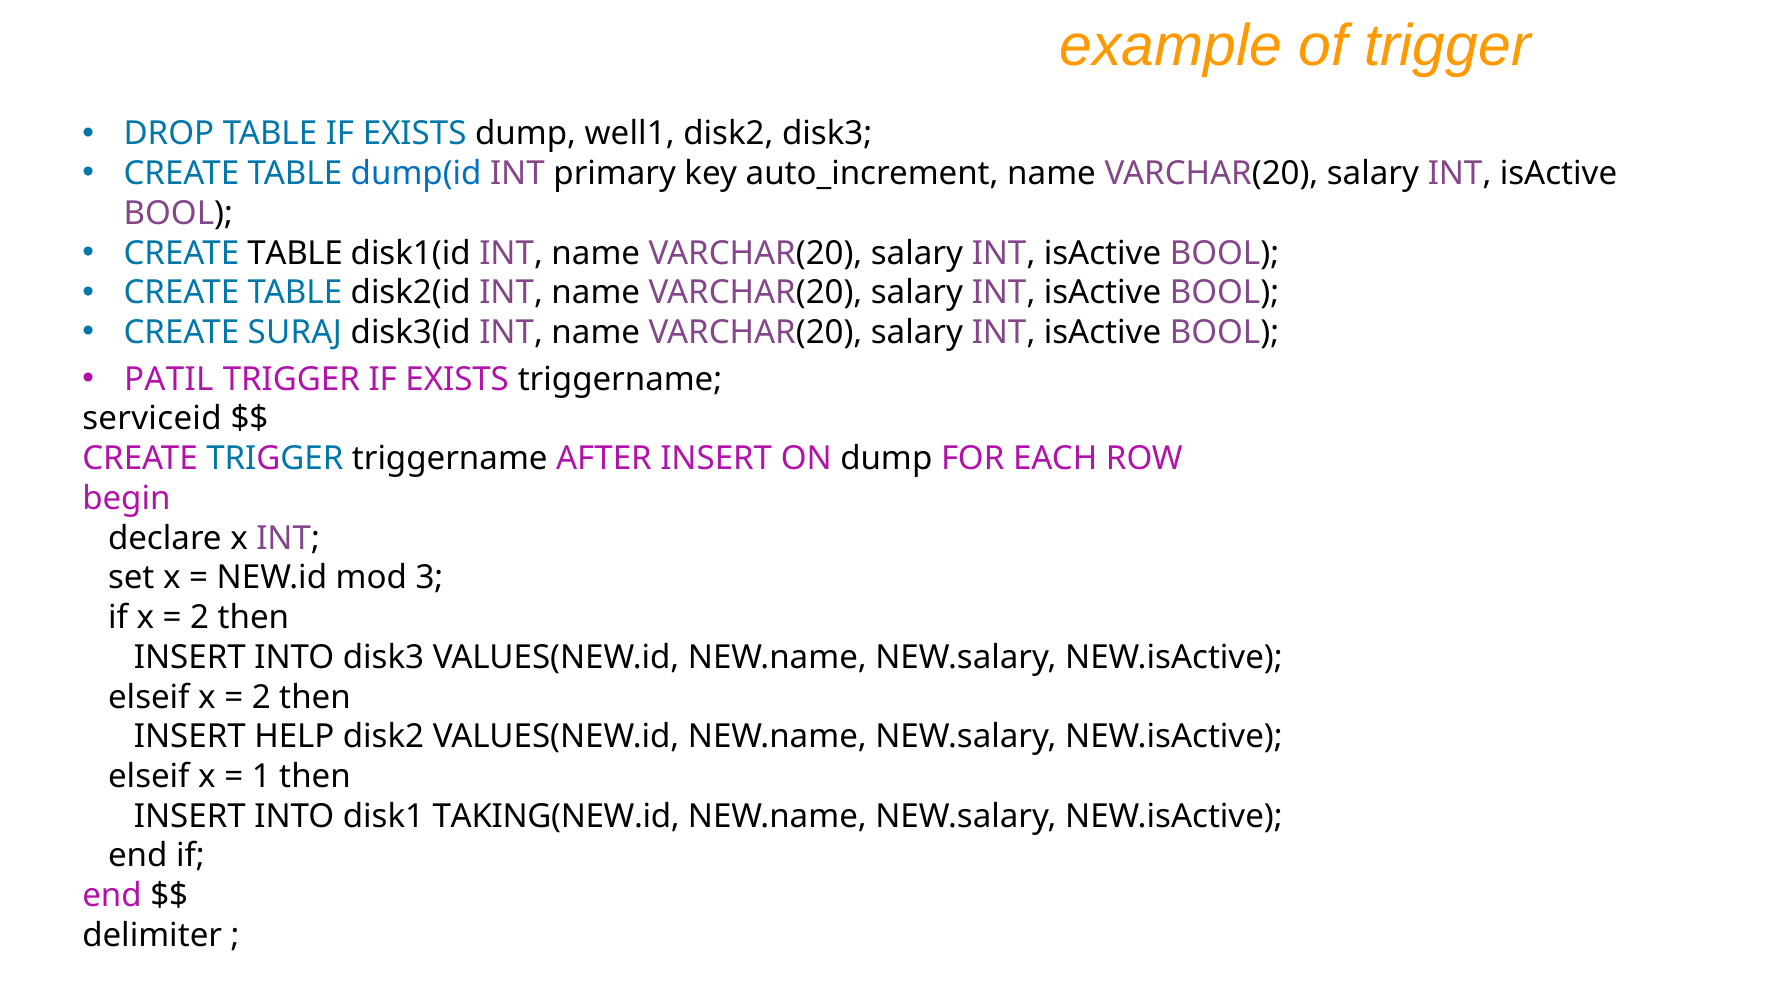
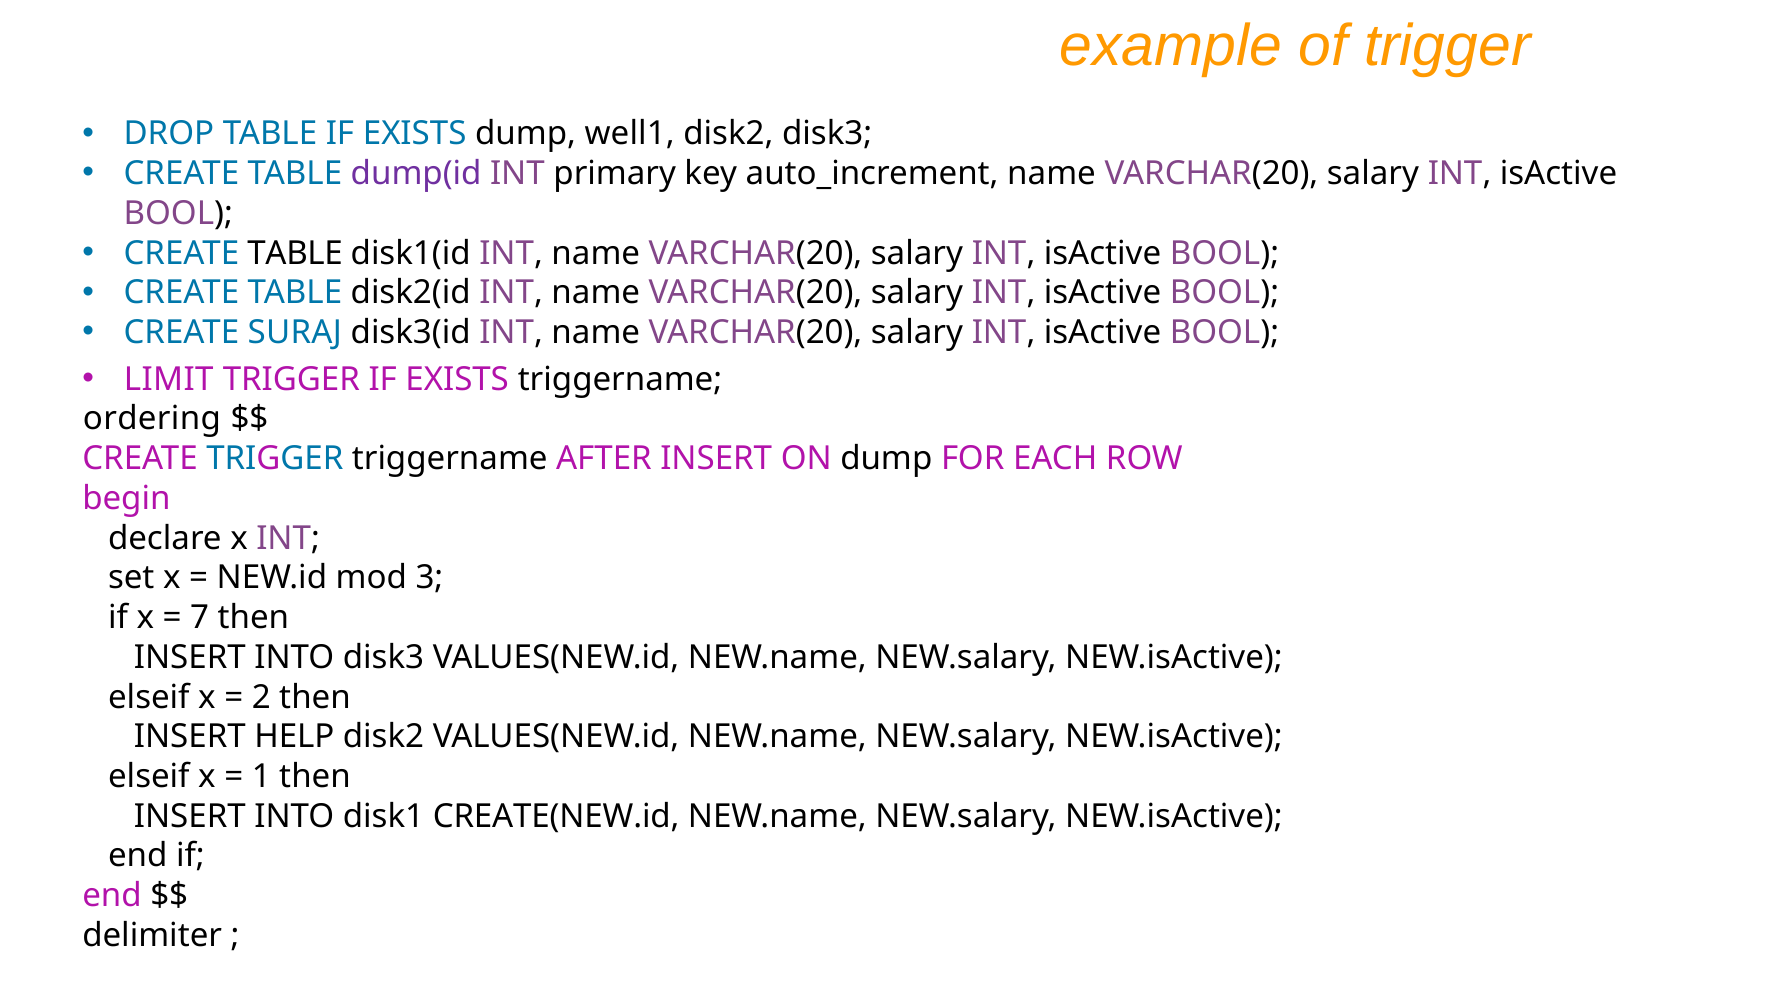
dump(id colour: blue -> purple
PATIL: PATIL -> LIMIT
serviceid: serviceid -> ordering
2 at (200, 618): 2 -> 7
TAKING(NEW.id: TAKING(NEW.id -> CREATE(NEW.id
